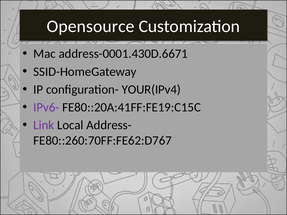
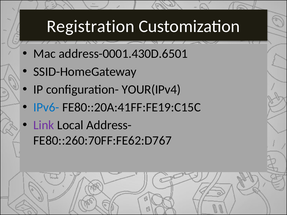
Opensource: Opensource -> Registration
address-0001.430D.6671: address-0001.430D.6671 -> address-0001.430D.6501
IPv6- colour: purple -> blue
